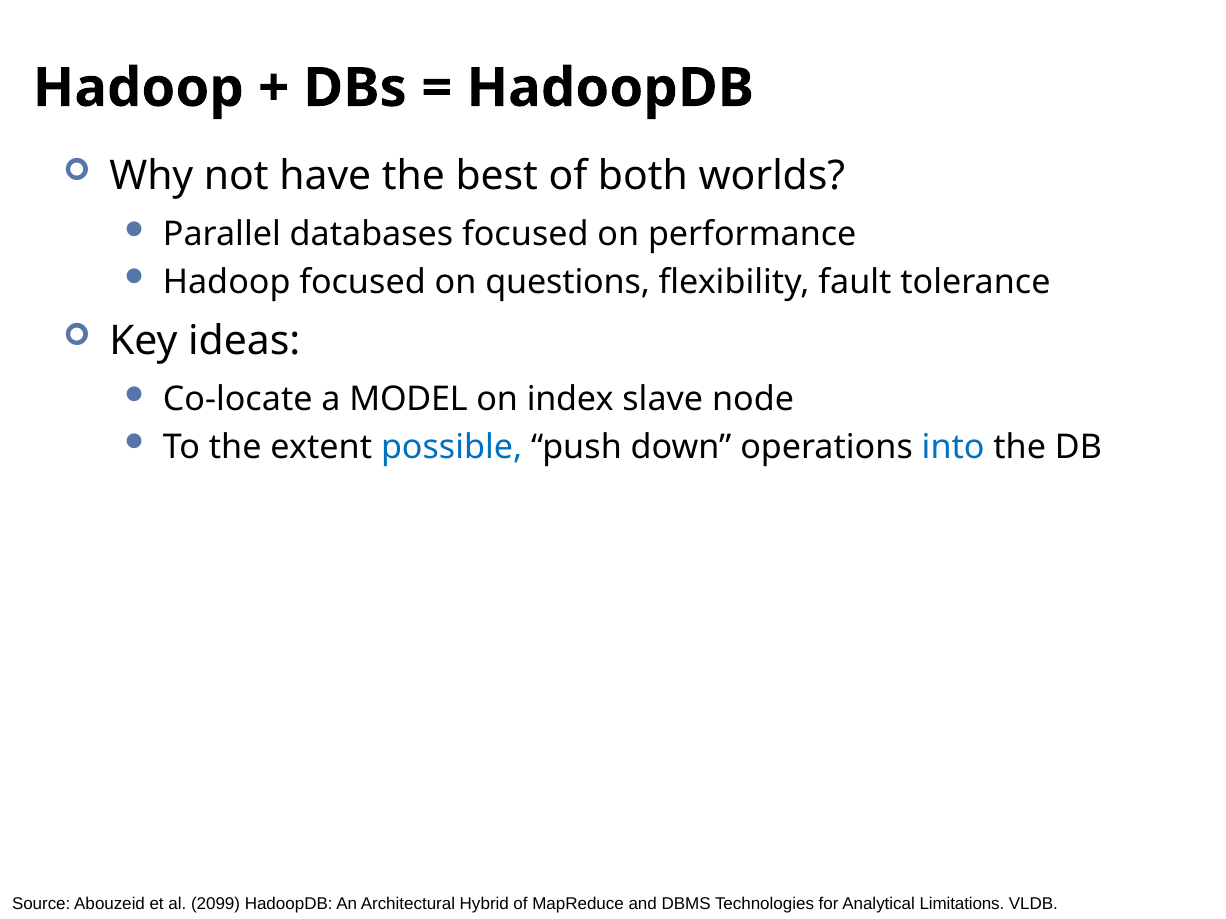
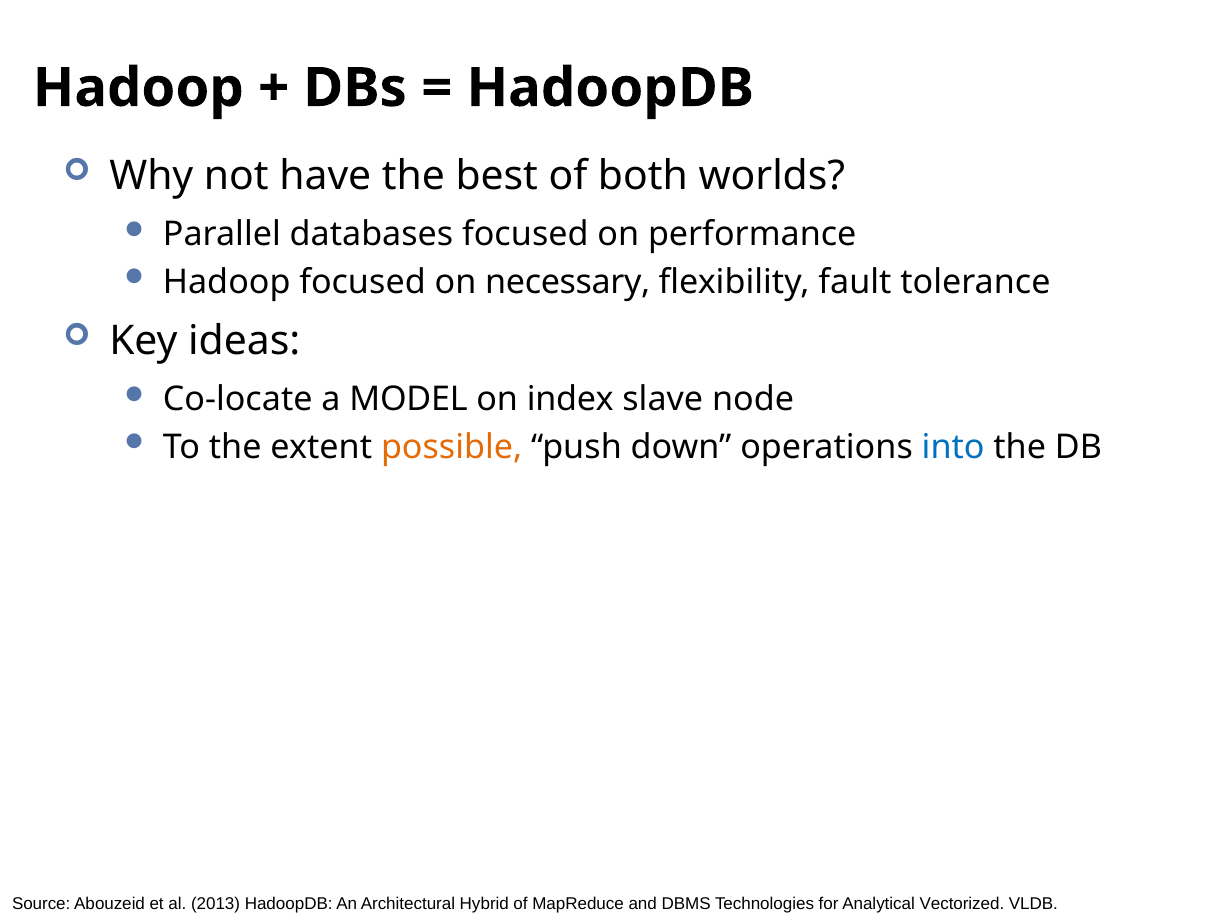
questions: questions -> necessary
possible colour: blue -> orange
2099: 2099 -> 2013
Limitations: Limitations -> Vectorized
